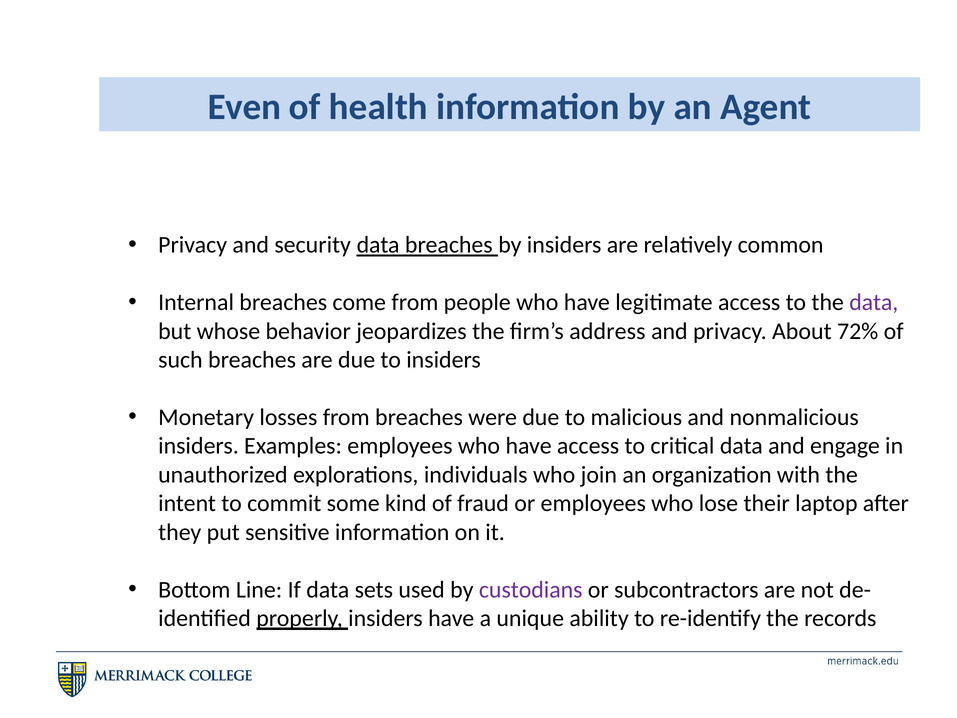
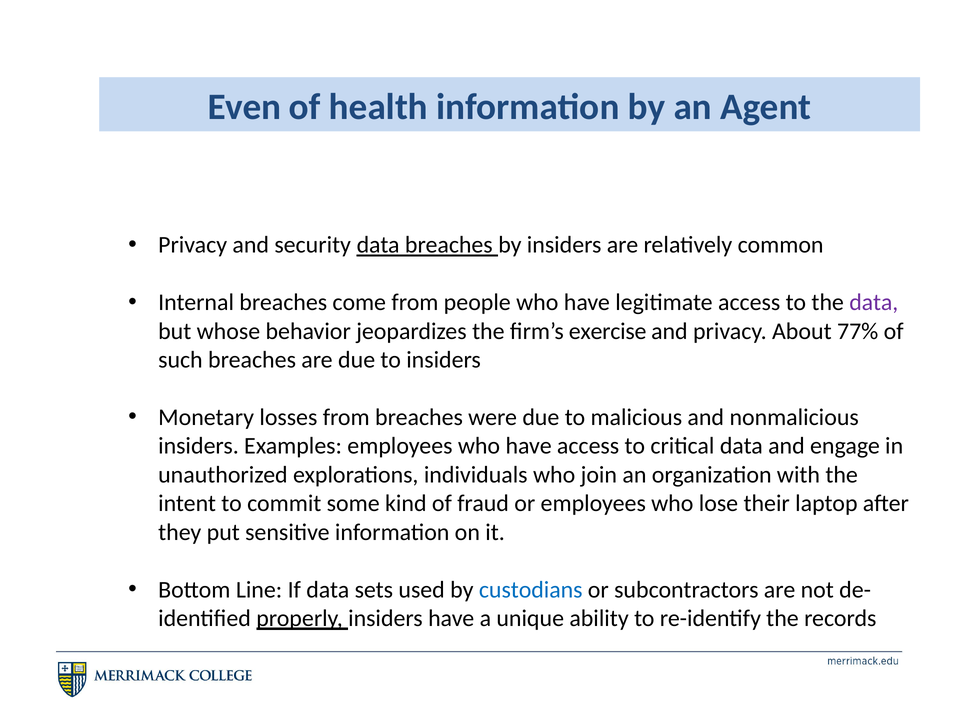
address: address -> exercise
72%: 72% -> 77%
custodians colour: purple -> blue
